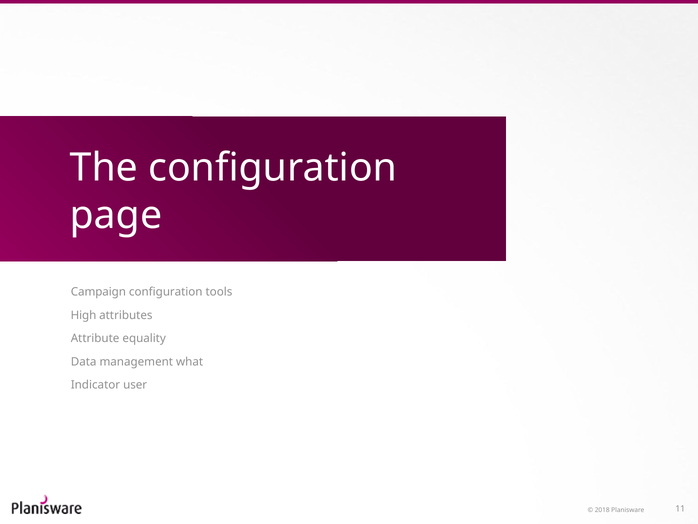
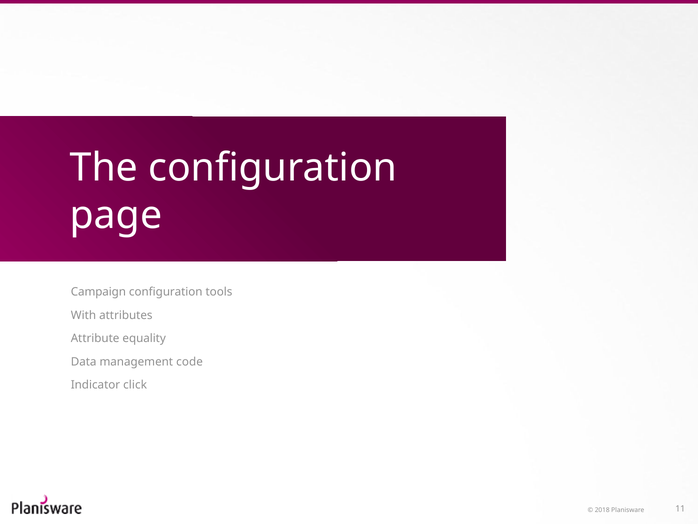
High: High -> With
what: what -> code
user: user -> click
